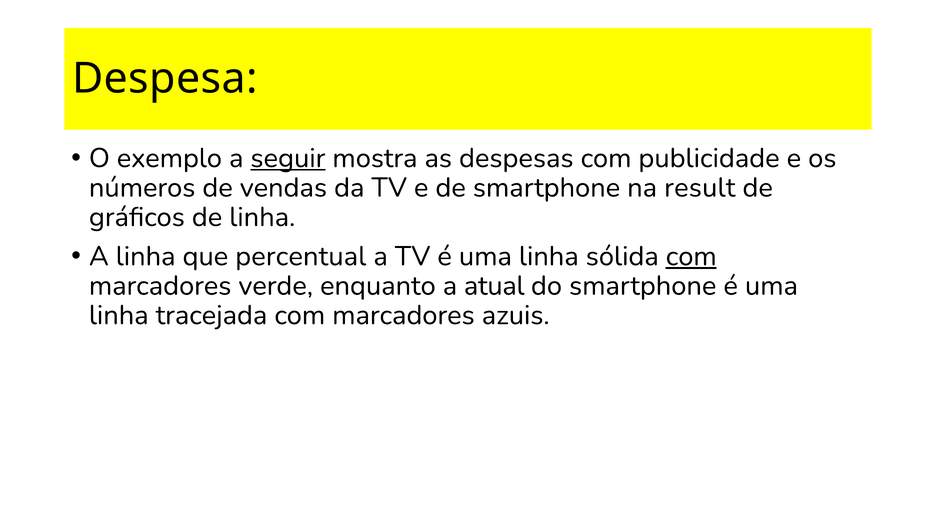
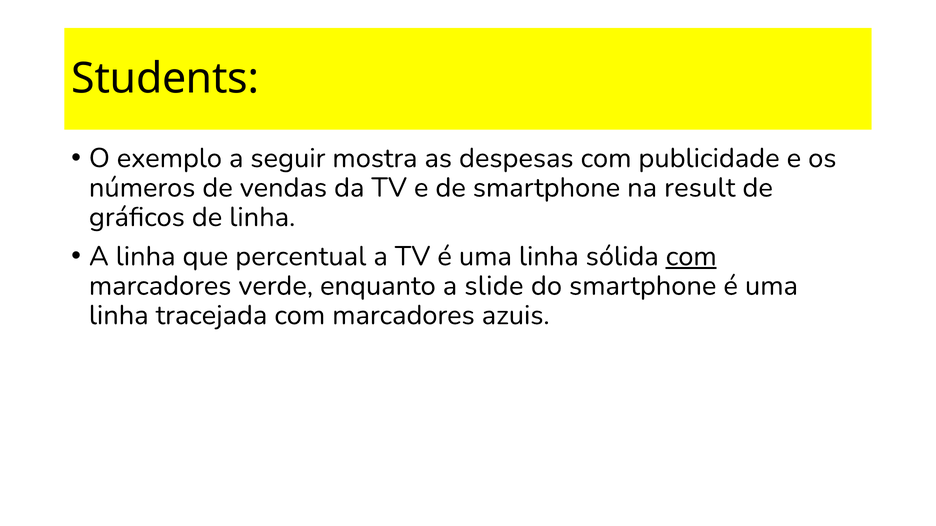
Despesa: Despesa -> Students
seguir underline: present -> none
atual: atual -> slide
